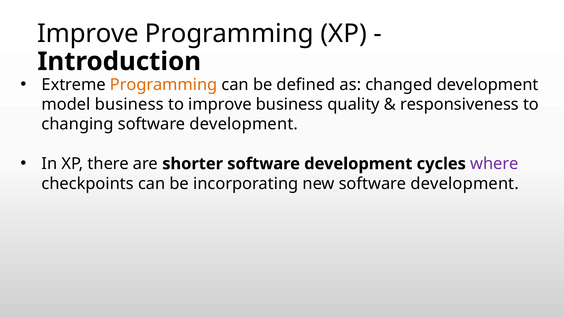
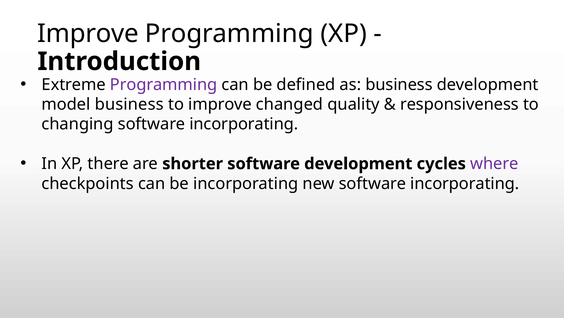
Programming at (164, 84) colour: orange -> purple
as changed: changed -> business
improve business: business -> changed
changing software development: development -> incorporating
new software development: development -> incorporating
